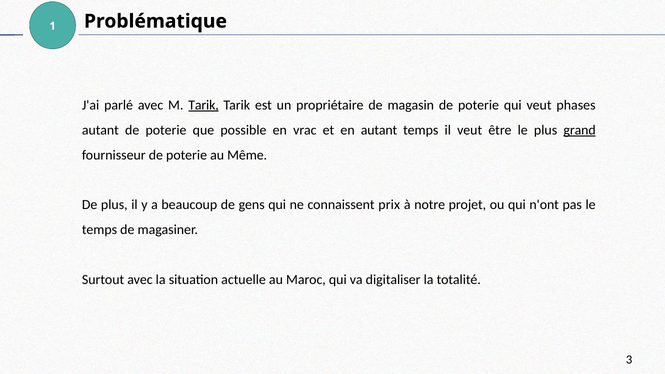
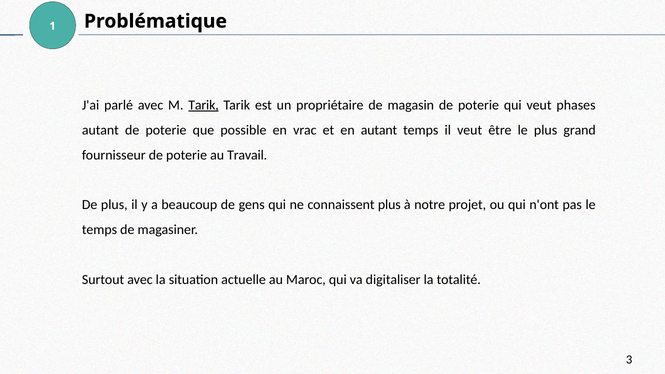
grand underline: present -> none
Même: Même -> Travail
connaissent prix: prix -> plus
